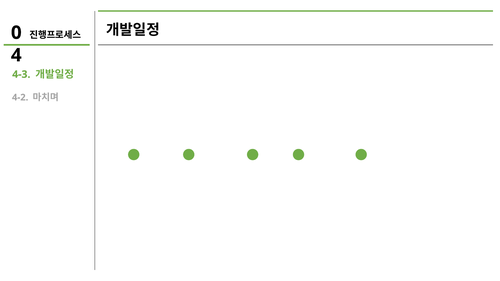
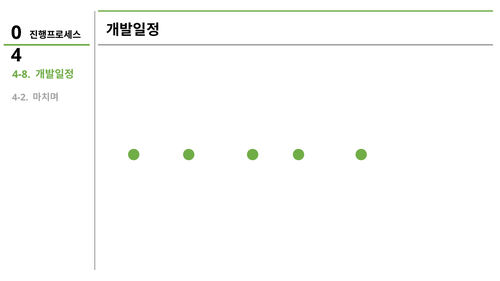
4-3: 4-3 -> 4-8
